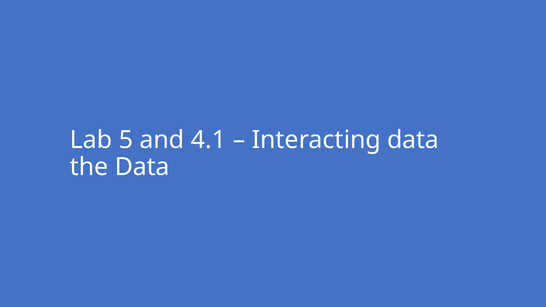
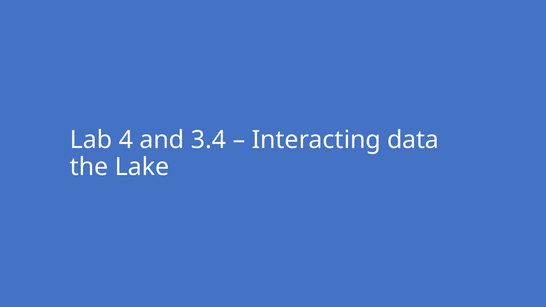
5: 5 -> 4
4.1: 4.1 -> 3.4
the Data: Data -> Lake
